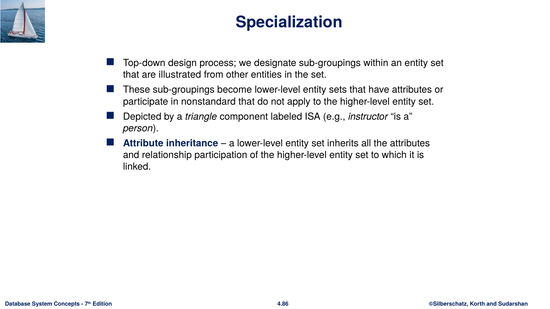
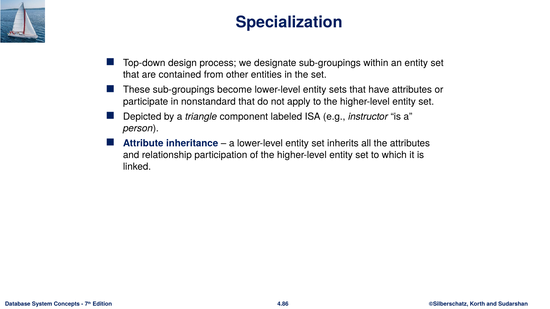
illustrated: illustrated -> contained
